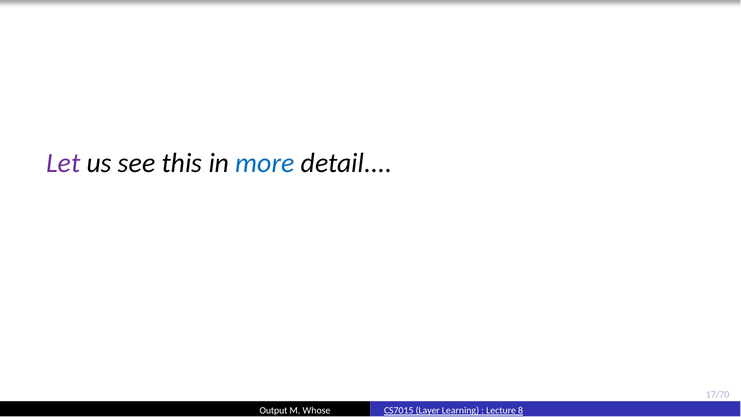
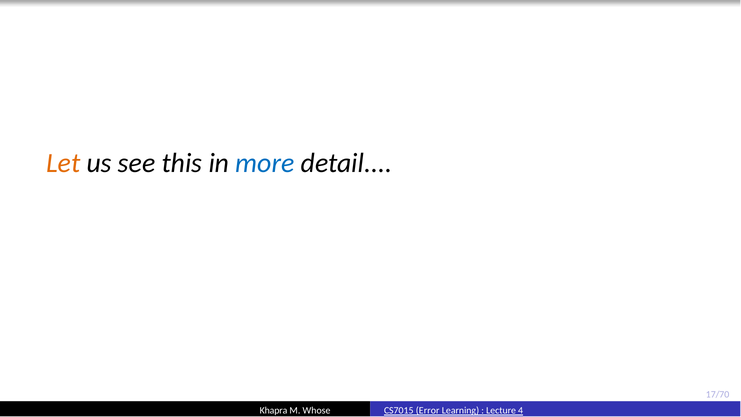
Let colour: purple -> orange
Output: Output -> Khapra
Layer: Layer -> Error
8: 8 -> 4
